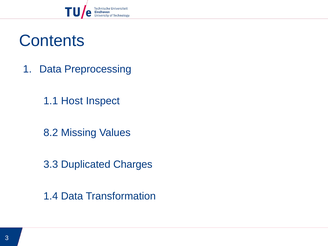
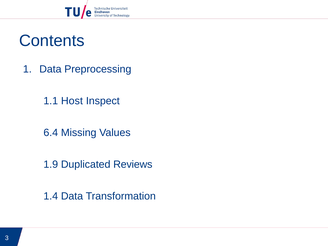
8.2: 8.2 -> 6.4
3.3: 3.3 -> 1.9
Charges: Charges -> Reviews
